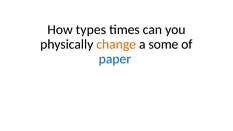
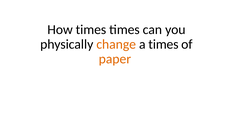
How types: types -> times
a some: some -> times
paper colour: blue -> orange
